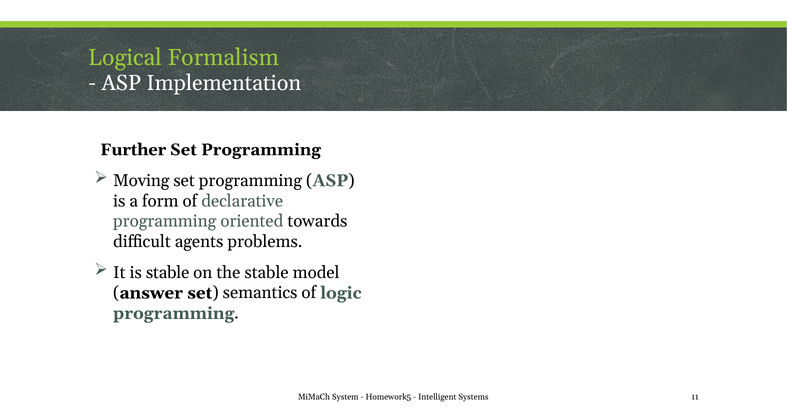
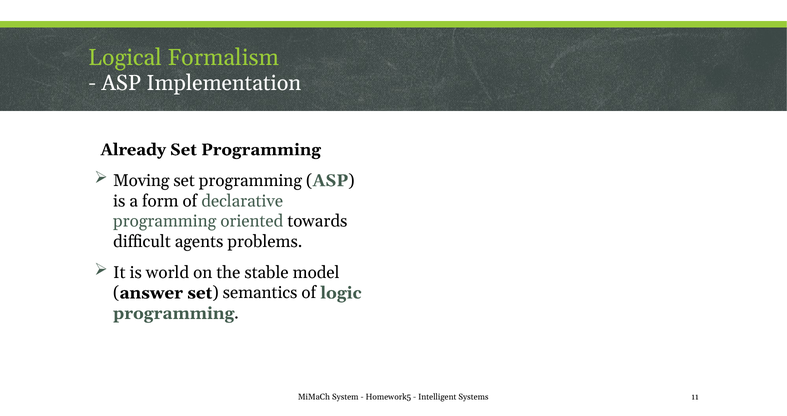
Further: Further -> Already
is stable: stable -> world
